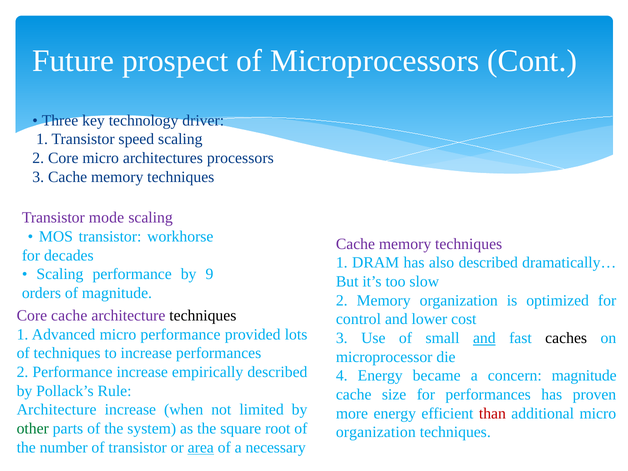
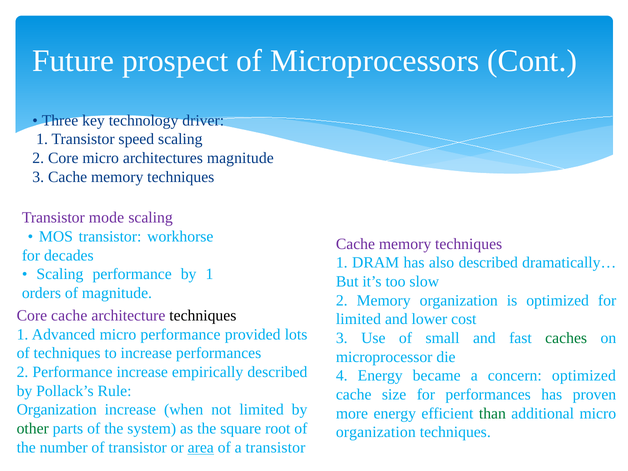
architectures processors: processors -> magnitude
by 9: 9 -> 1
control at (358, 319): control -> limited
and at (484, 338) underline: present -> none
caches colour: black -> green
concern magnitude: magnitude -> optimized
Architecture at (57, 410): Architecture -> Organization
than colour: red -> green
a necessary: necessary -> transistor
